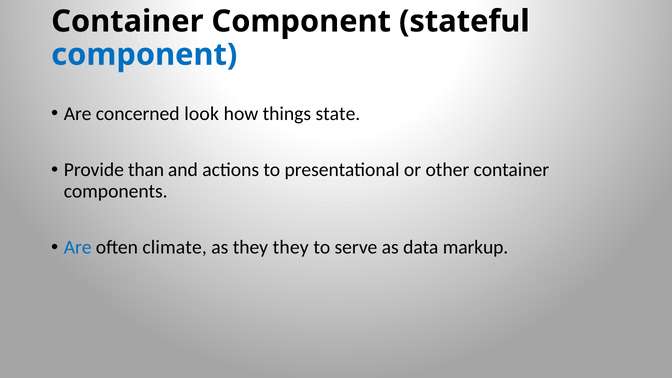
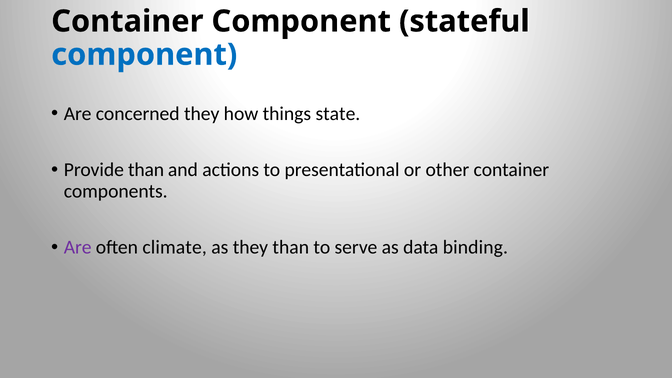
concerned look: look -> they
Are at (78, 247) colour: blue -> purple
they they: they -> than
markup: markup -> binding
